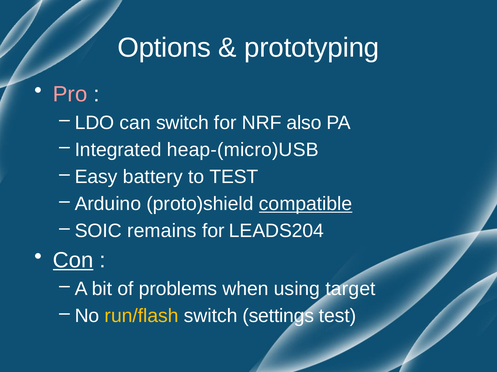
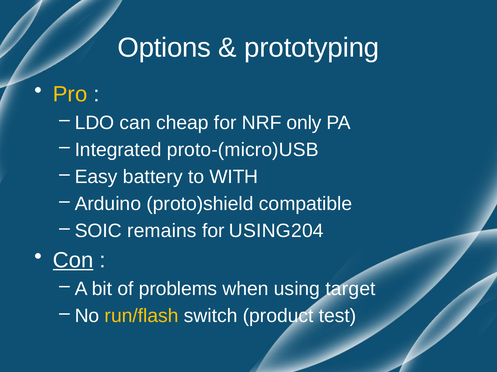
Pro colour: pink -> yellow
can switch: switch -> cheap
also: also -> only
heap-(micro)USB: heap-(micro)USB -> proto-(micro)USB
to TEST: TEST -> WITH
compatible underline: present -> none
LEADS204: LEADS204 -> USING204
settings: settings -> product
